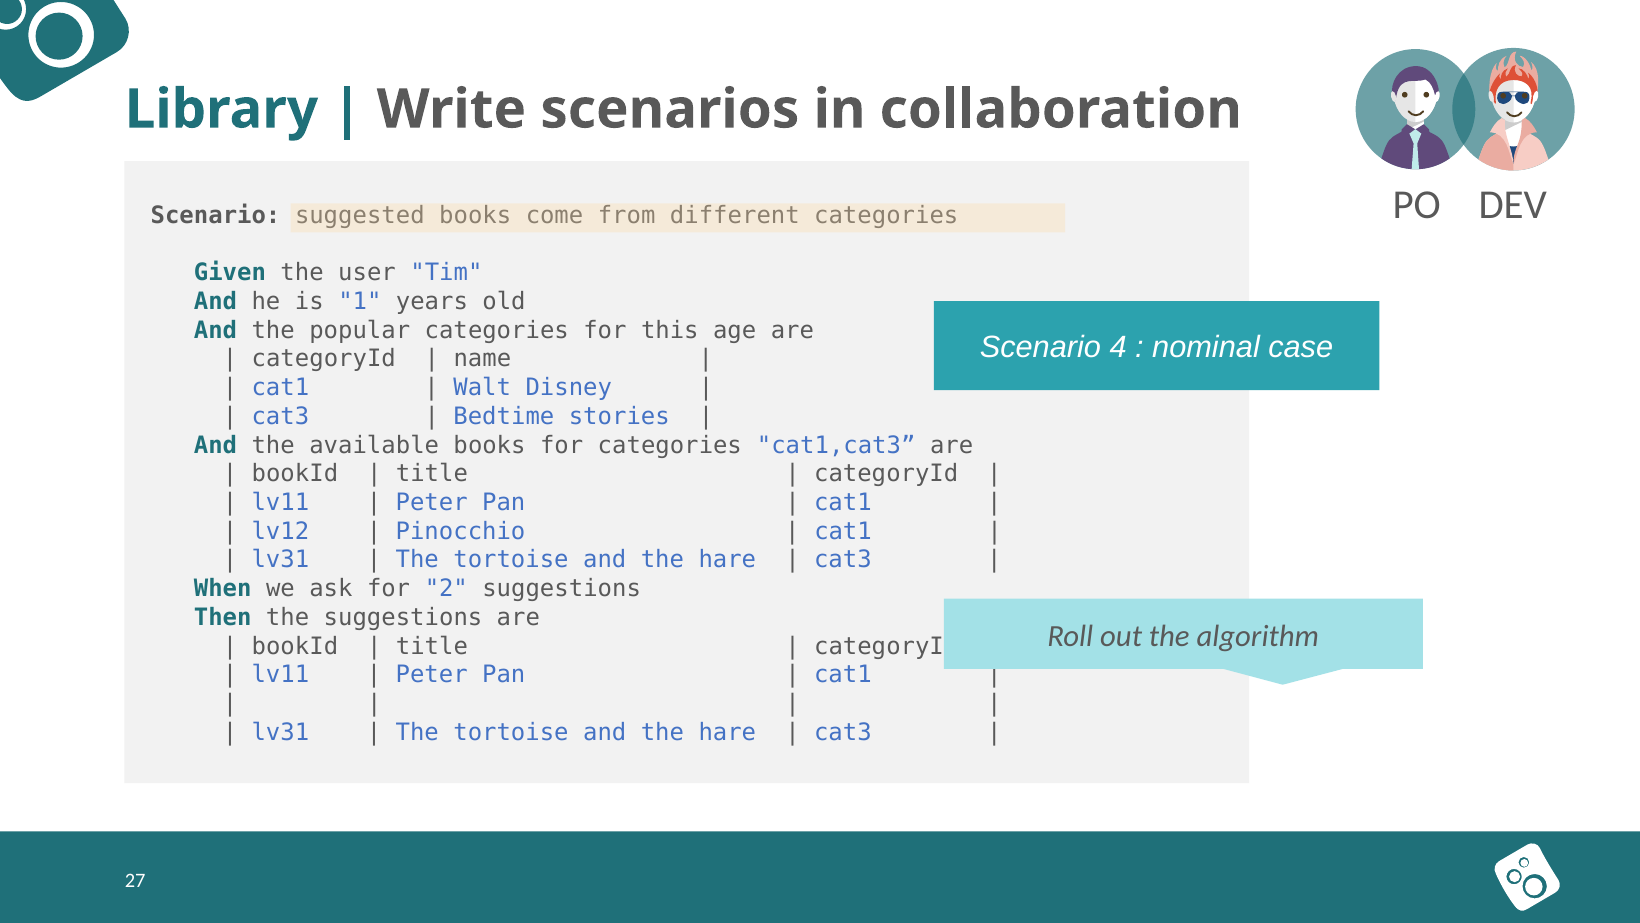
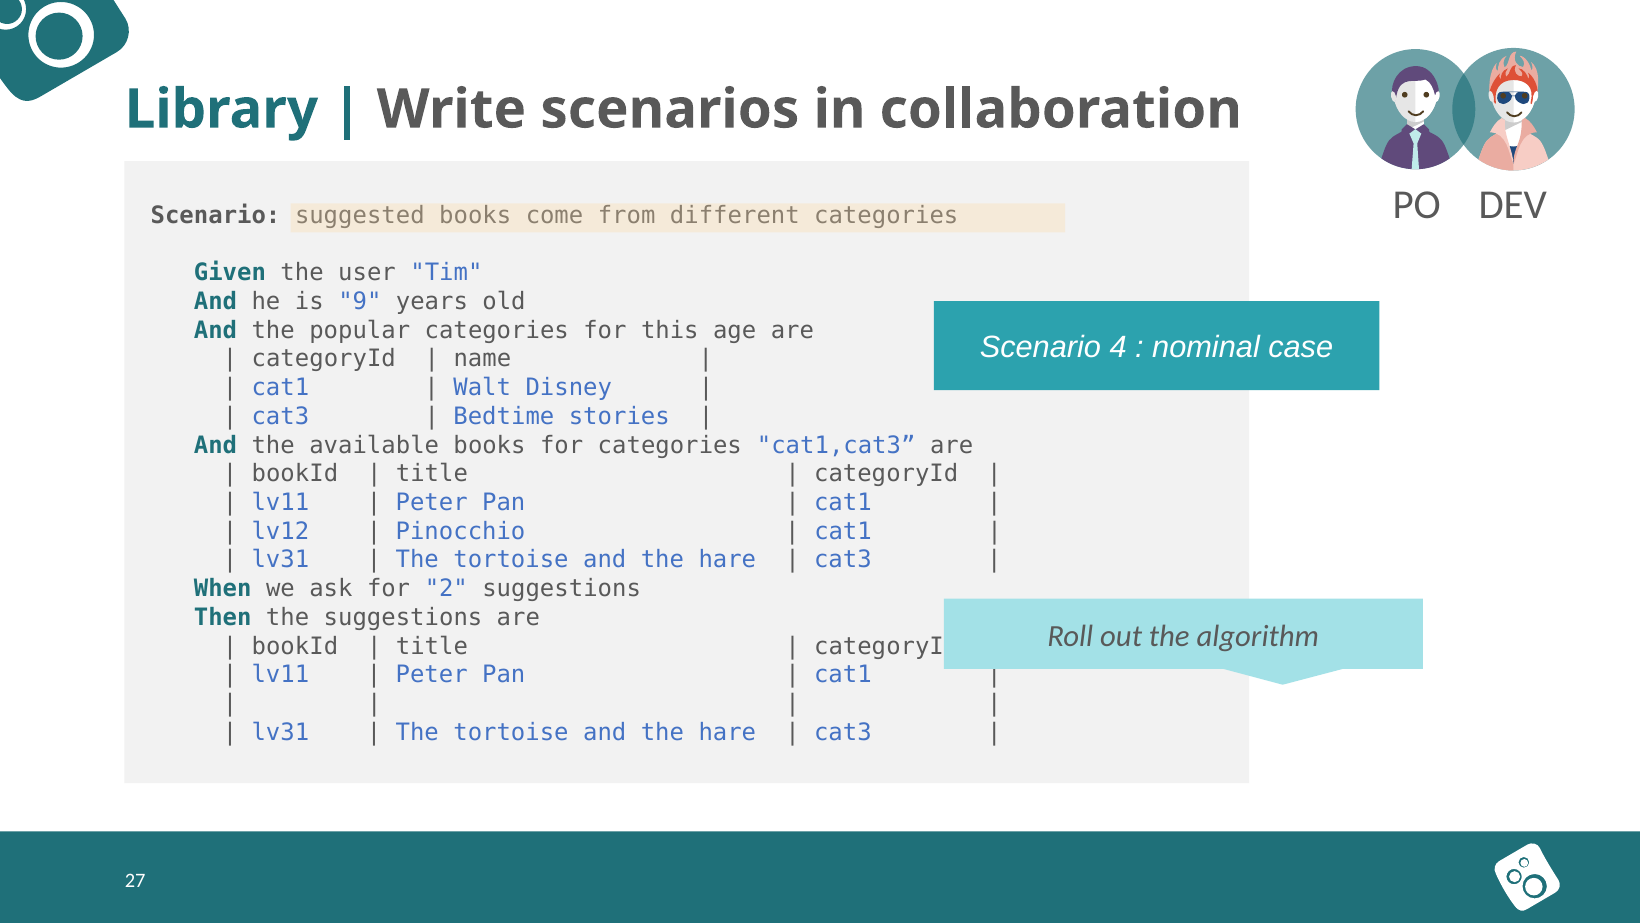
1: 1 -> 9
